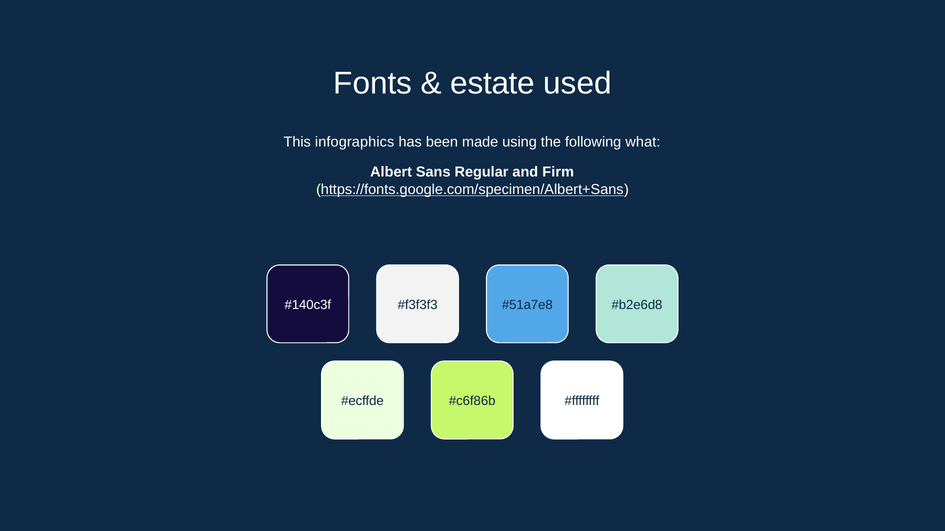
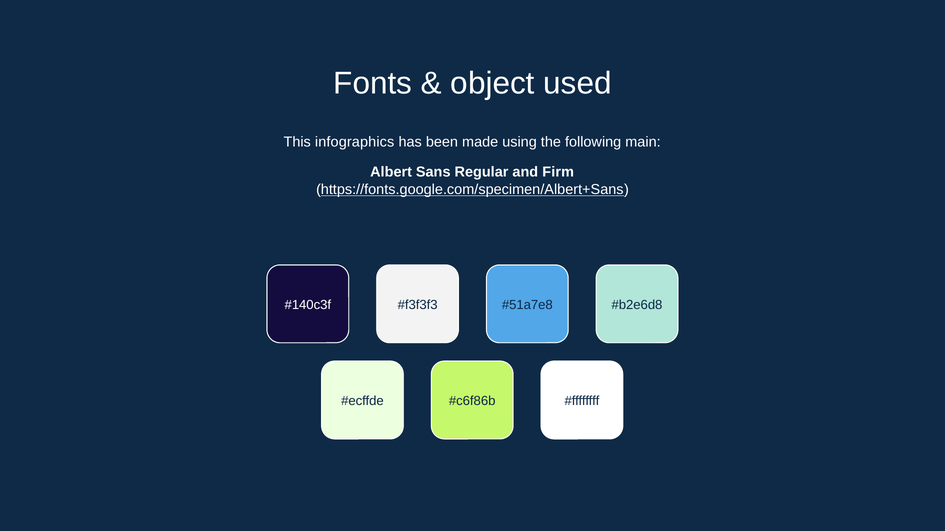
estate: estate -> object
what: what -> main
